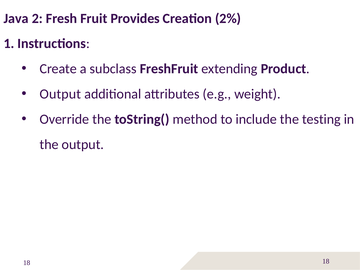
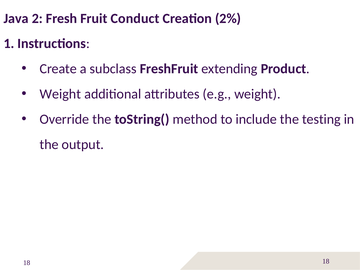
Provides: Provides -> Conduct
Output at (60, 94): Output -> Weight
